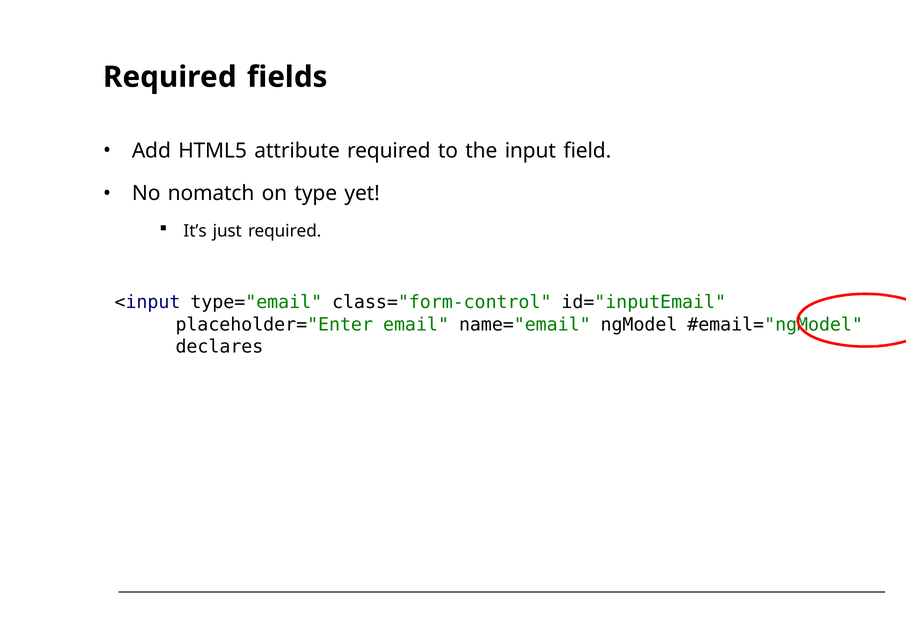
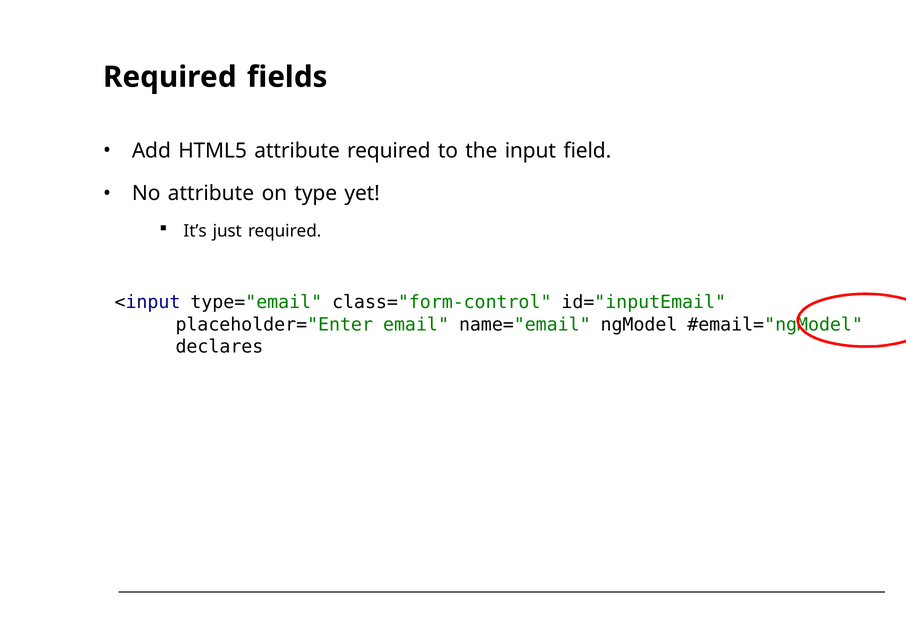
No nomatch: nomatch -> attribute
